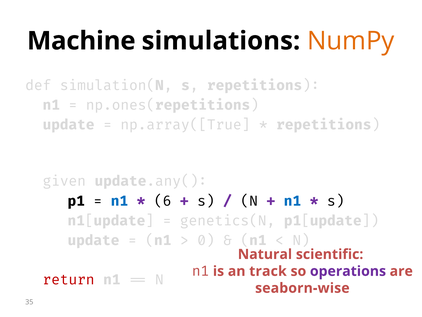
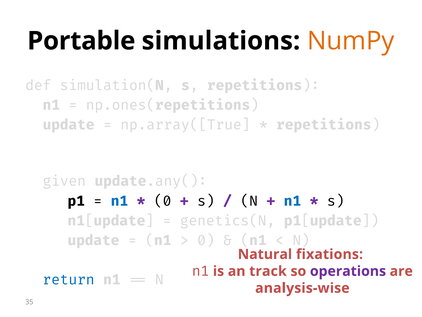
Machine: Machine -> Portable
6 at (163, 201): 6 -> 0
scientific: scientific -> fixations
return colour: red -> blue
seaborn-wise: seaborn-wise -> analysis-wise
